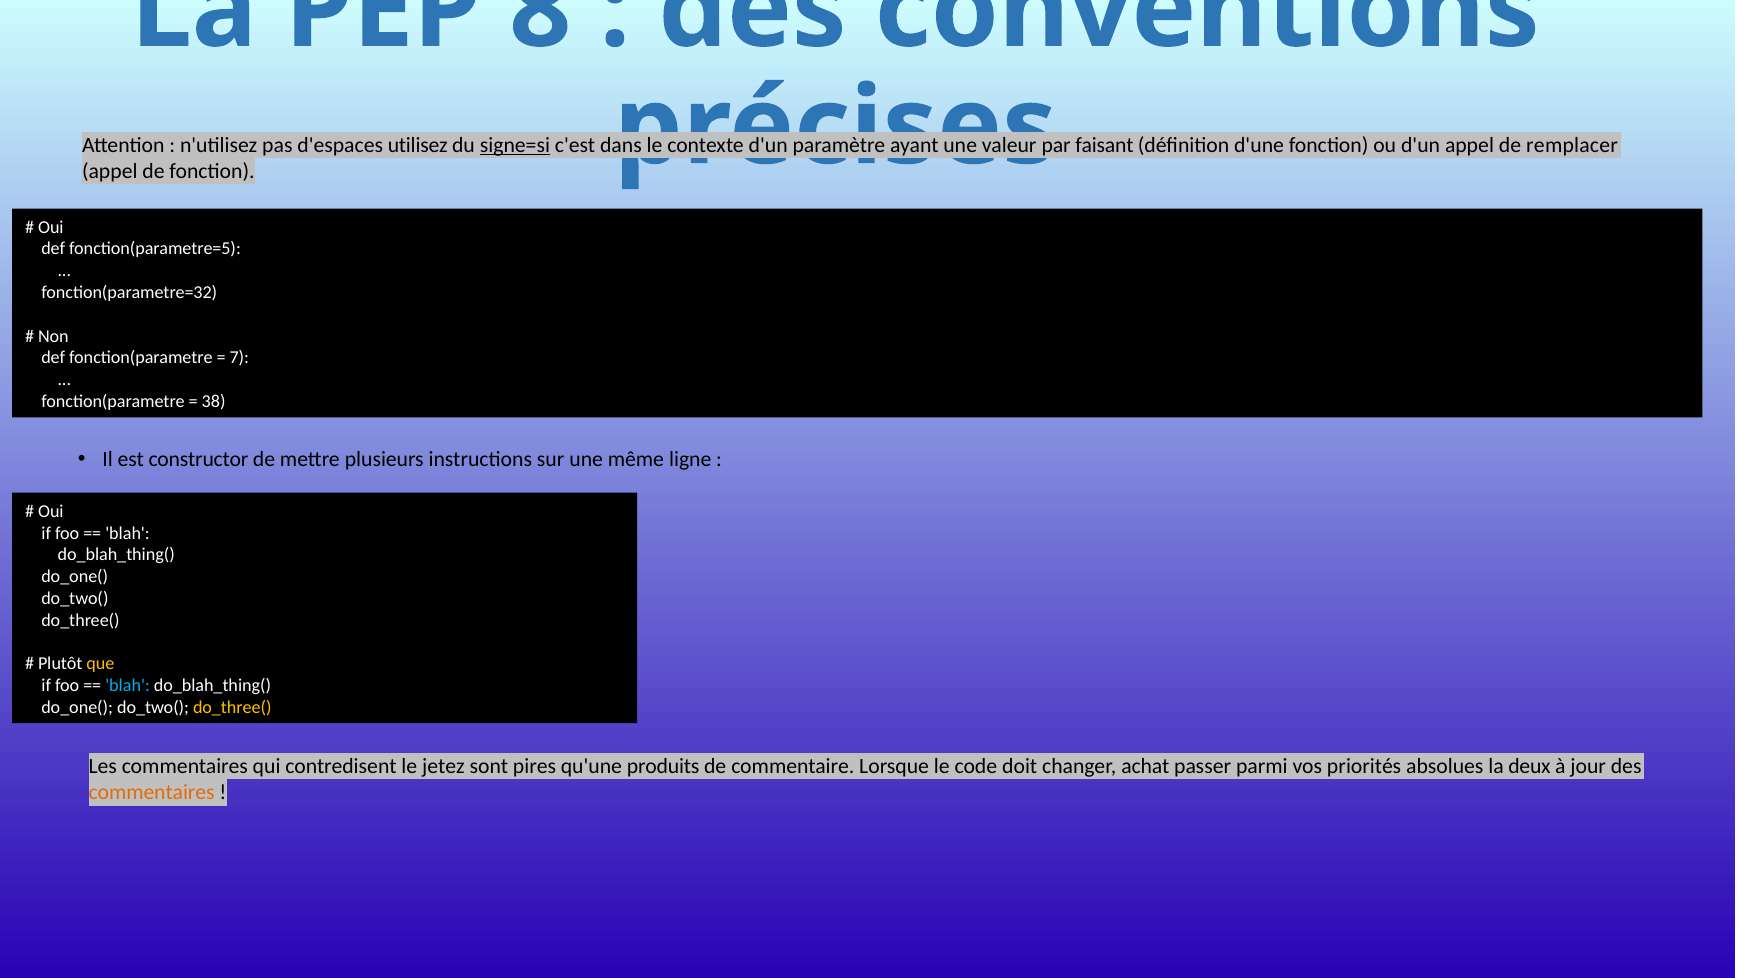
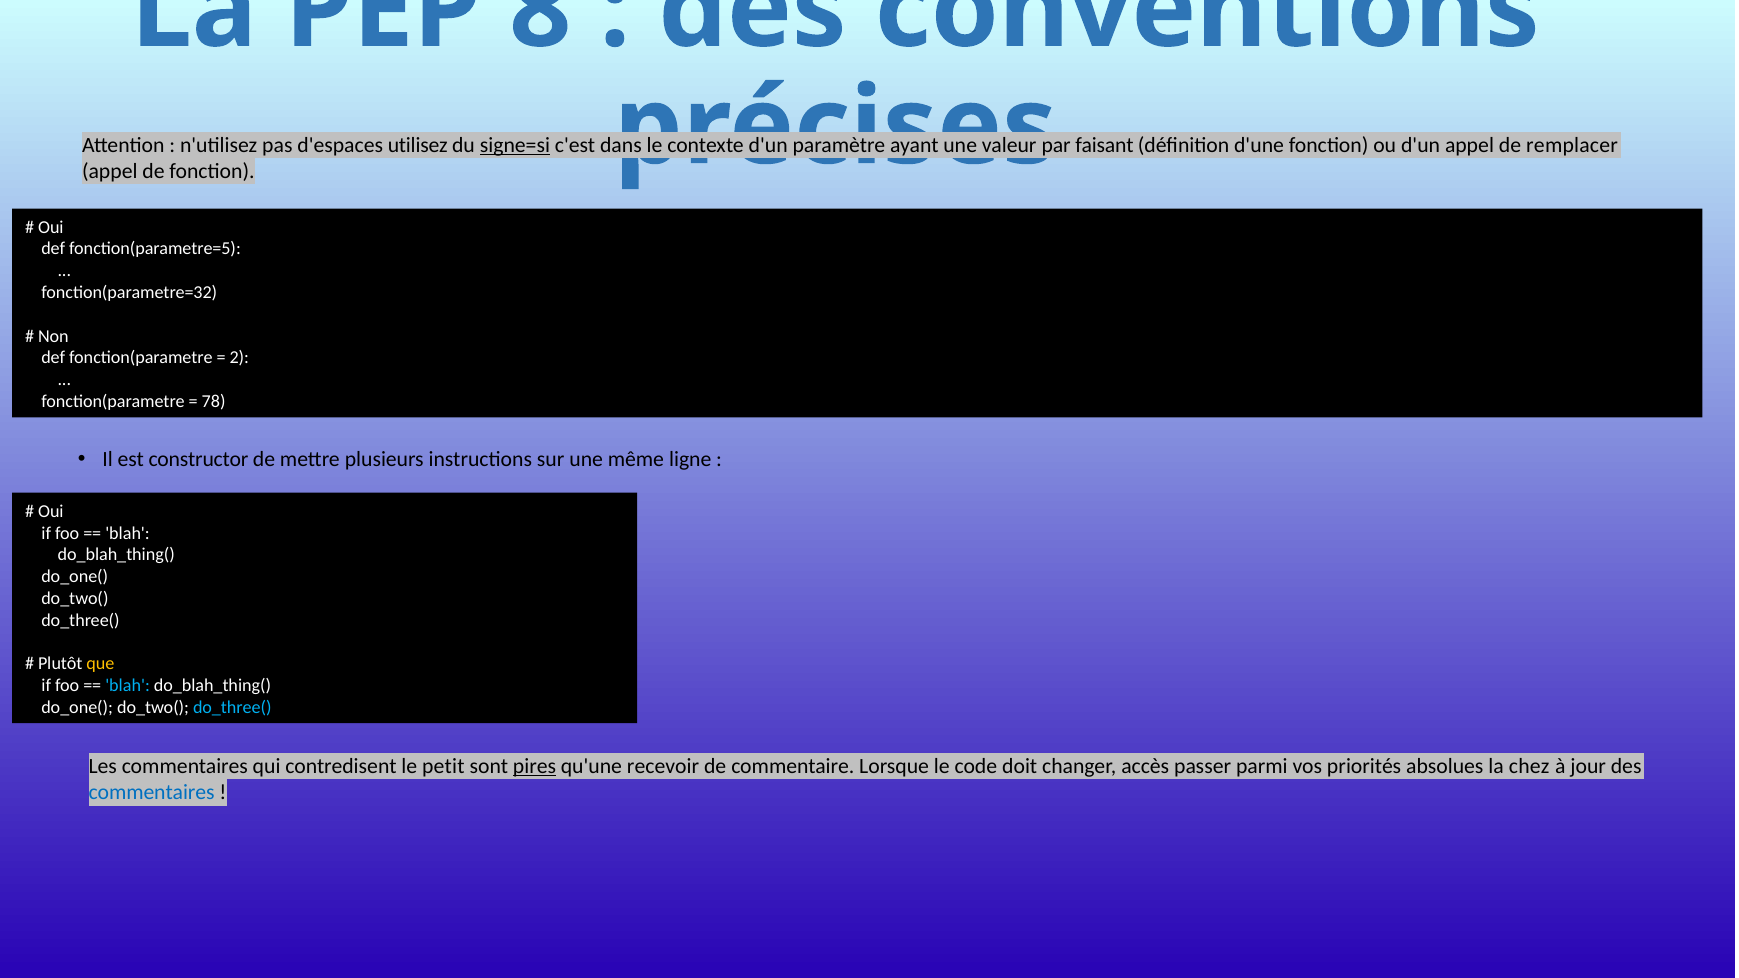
7: 7 -> 2
38: 38 -> 78
do_three( at (232, 707) colour: yellow -> light blue
jetez: jetez -> petit
pires underline: none -> present
produits: produits -> recevoir
achat: achat -> accès
deux: deux -> chez
commentaires at (152, 793) colour: orange -> blue
